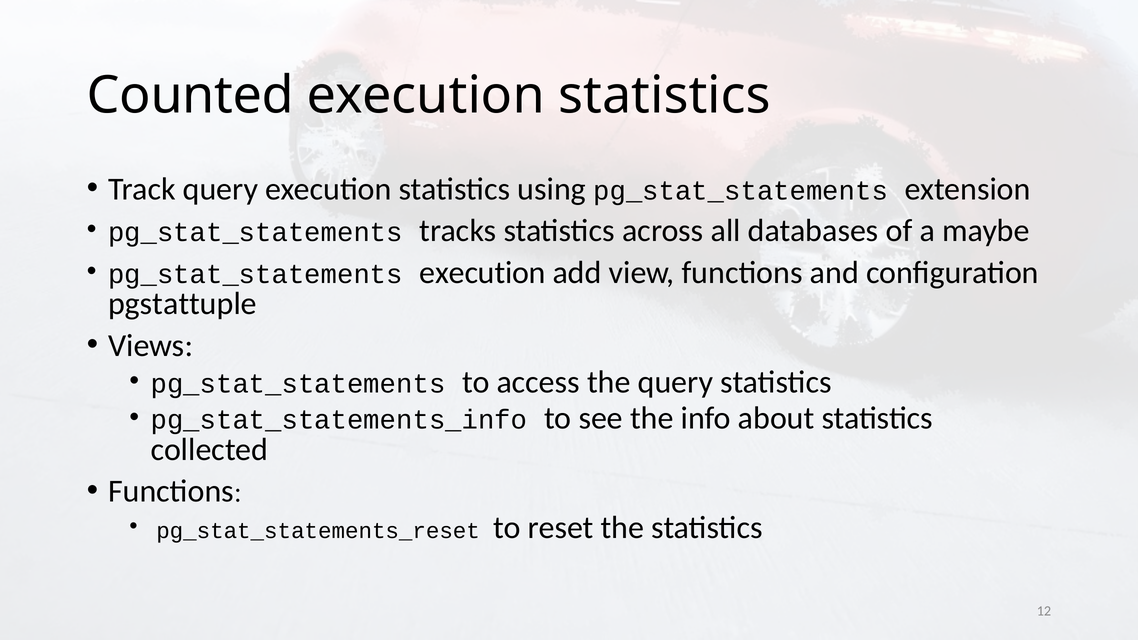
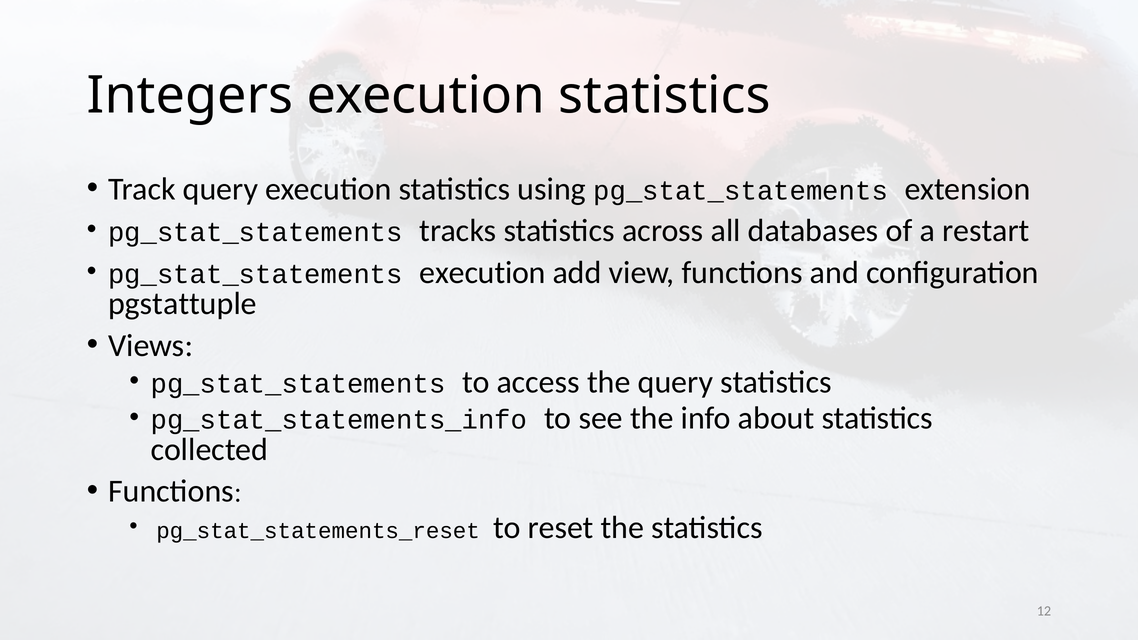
Counted: Counted -> Integers
maybe: maybe -> restart
